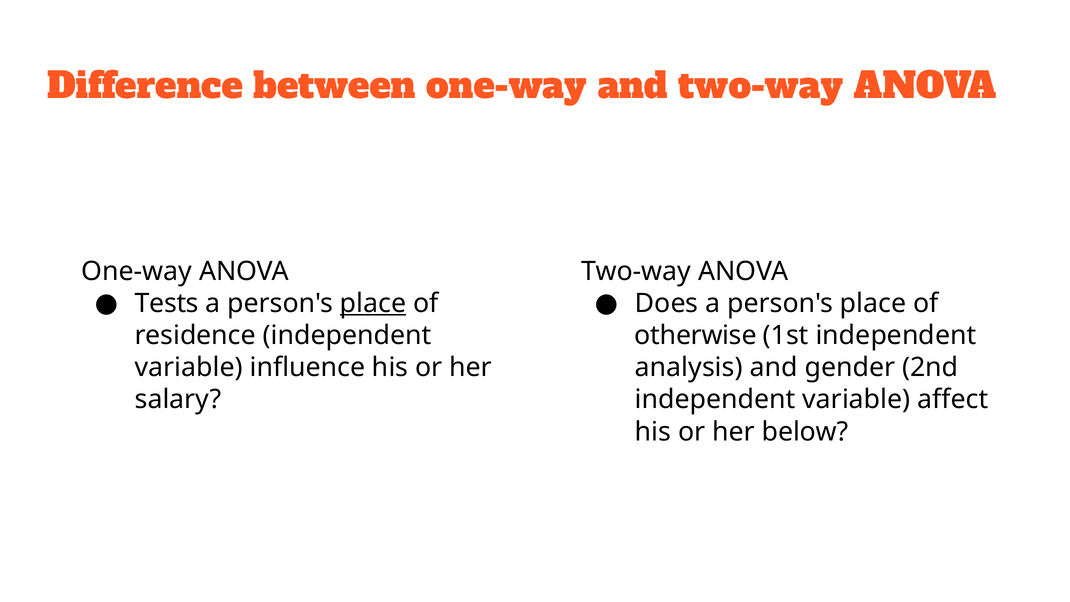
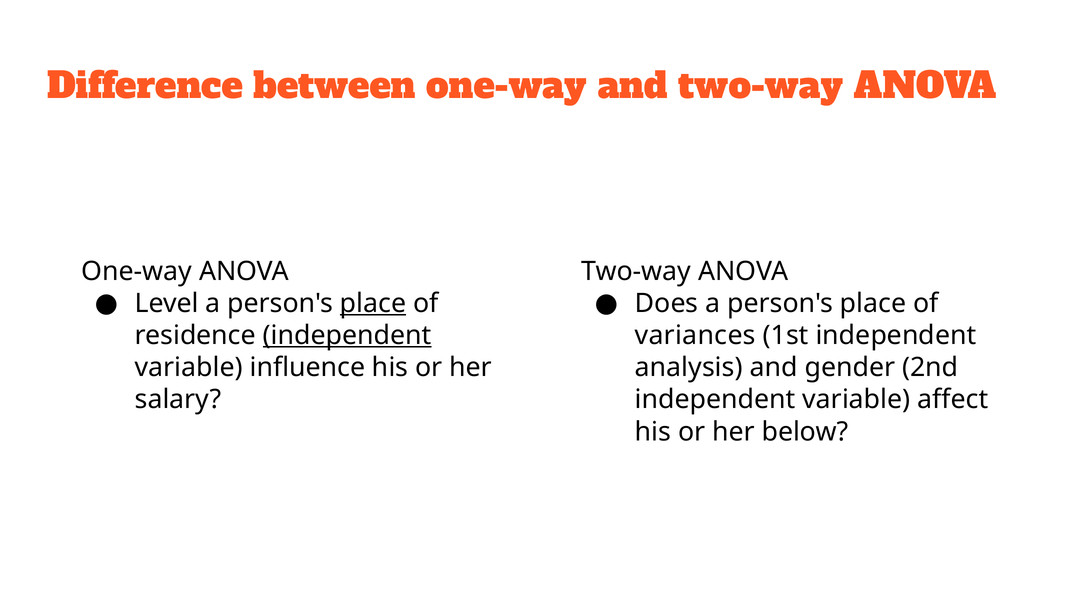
Tests: Tests -> Level
independent at (347, 335) underline: none -> present
otherwise: otherwise -> variances
